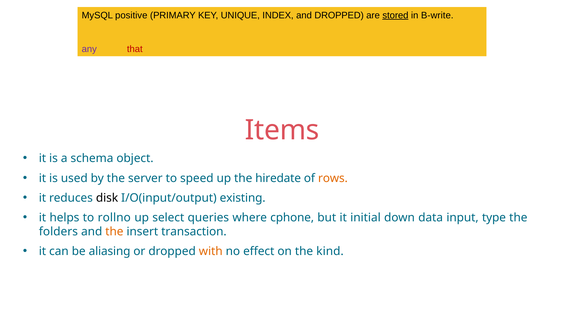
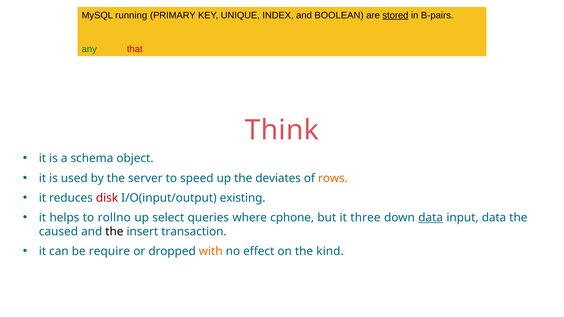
positive: positive -> running
and DROPPED: DROPPED -> BOOLEAN
B-write: B-write -> B-pairs
any colour: purple -> green
Items: Items -> Think
hiredate: hiredate -> deviates
disk colour: black -> red
initial: initial -> three
data at (431, 218) underline: none -> present
input type: type -> data
folders: folders -> caused
the at (114, 232) colour: orange -> black
aliasing: aliasing -> require
